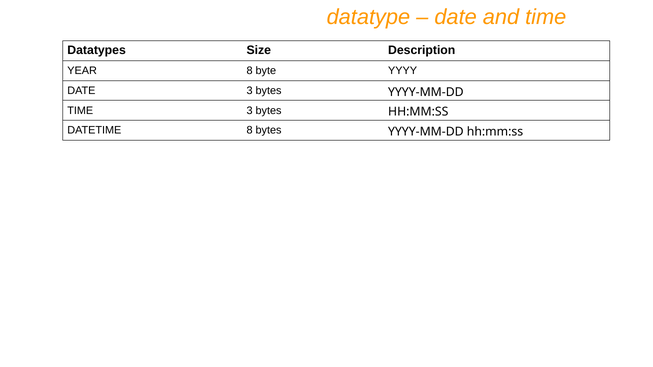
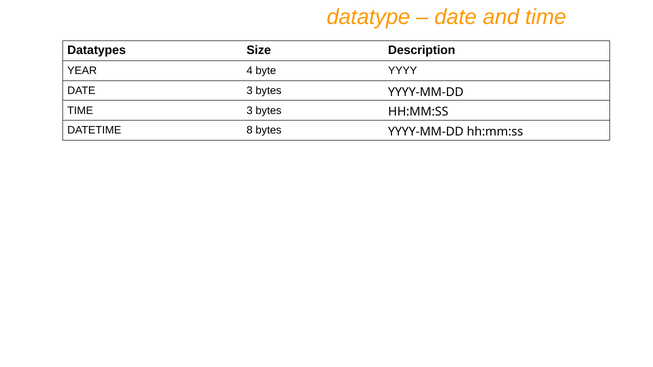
YEAR 8: 8 -> 4
